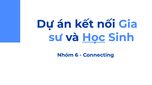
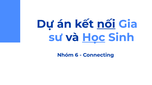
nối underline: none -> present
